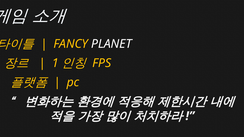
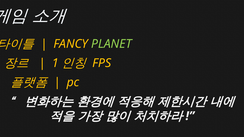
PLANET colour: white -> light green
